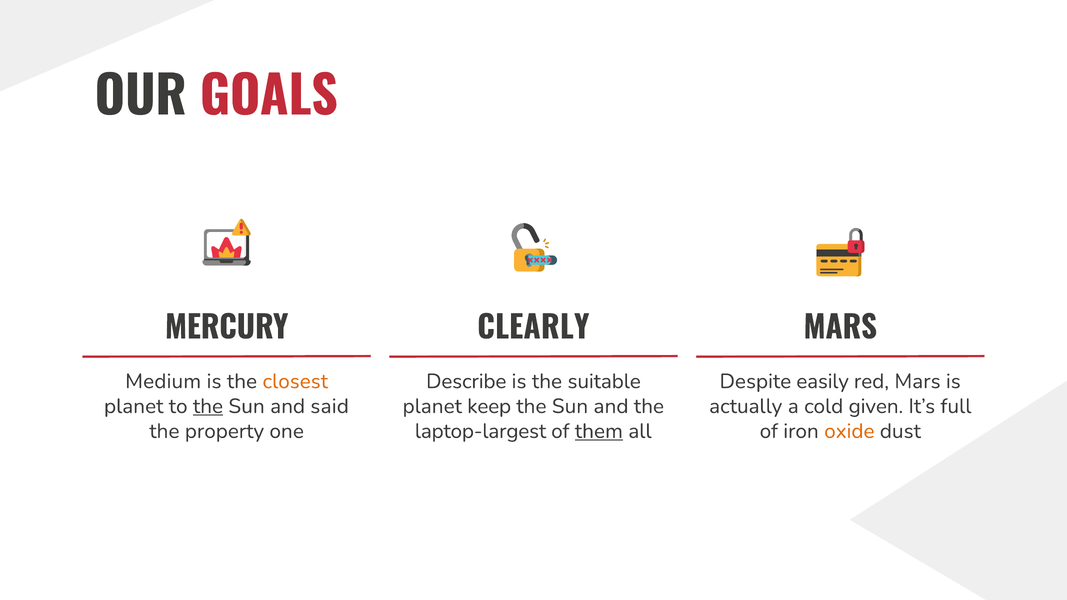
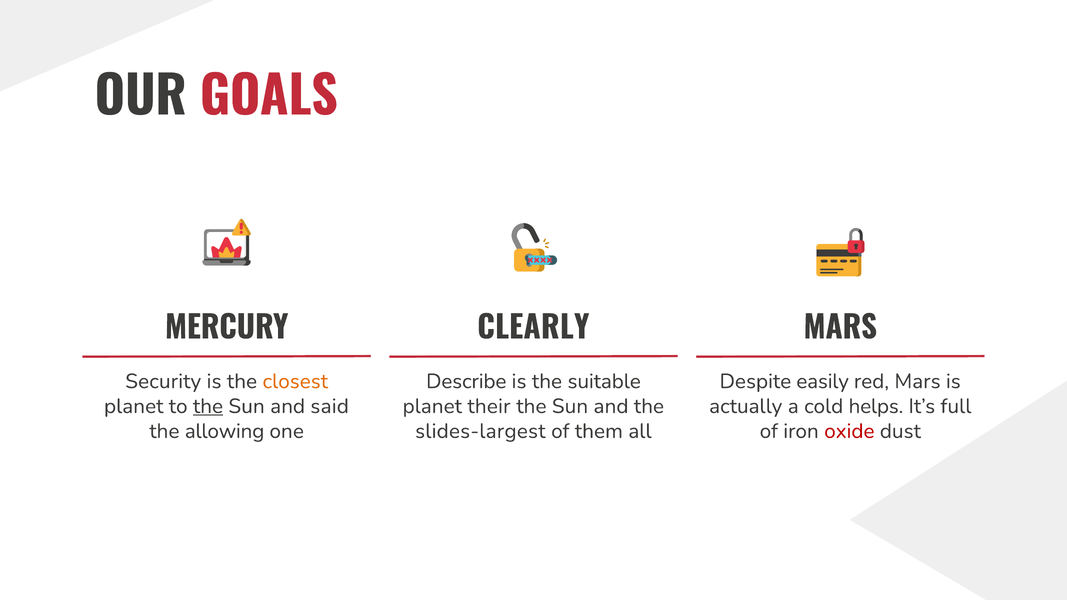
Medium: Medium -> Security
keep: keep -> their
given: given -> helps
property: property -> allowing
laptop-largest: laptop-largest -> slides-largest
them underline: present -> none
oxide colour: orange -> red
